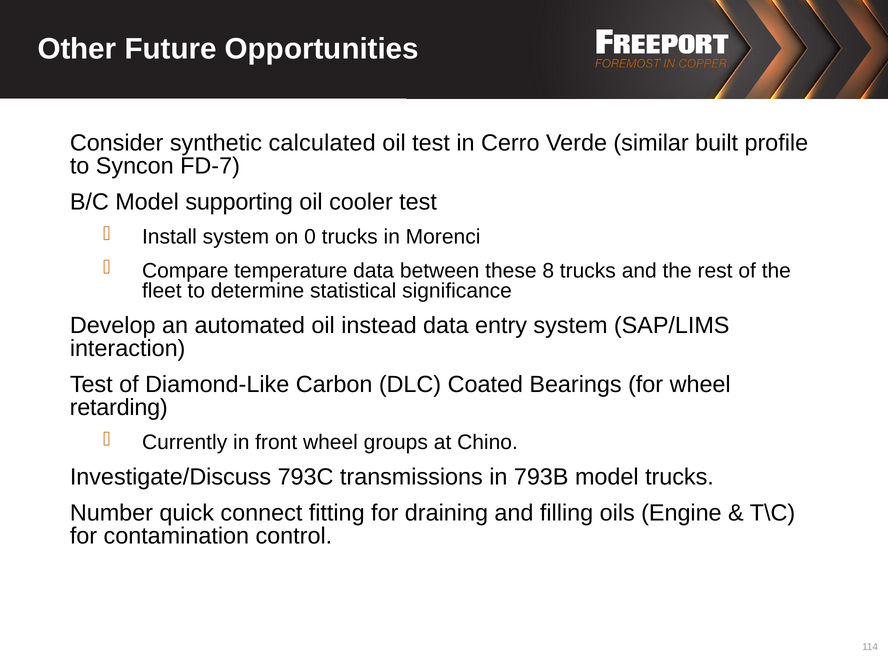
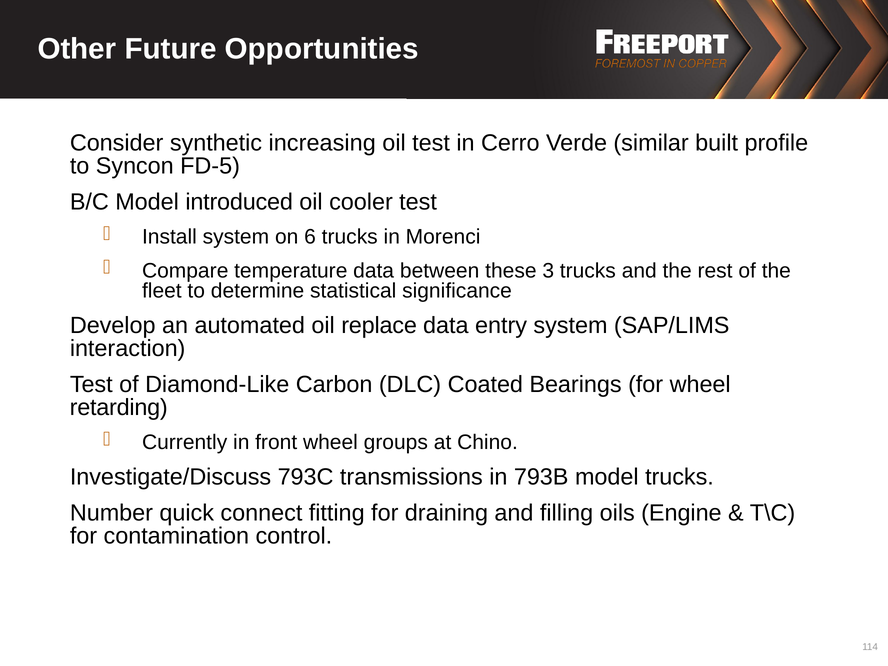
calculated: calculated -> increasing
FD-7: FD-7 -> FD-5
supporting: supporting -> introduced
0: 0 -> 6
8: 8 -> 3
instead: instead -> replace
